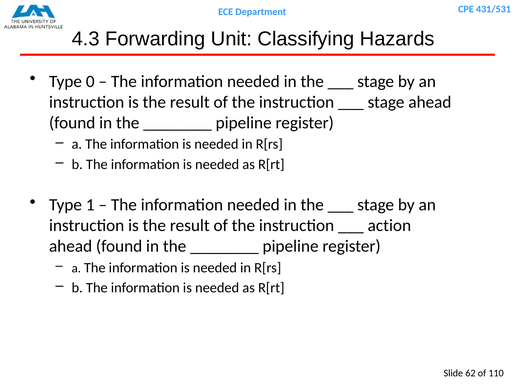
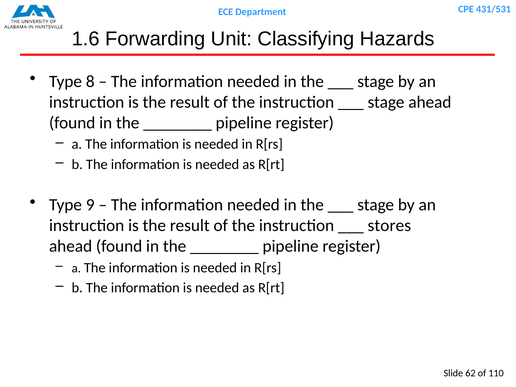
4.3: 4.3 -> 1.6
0: 0 -> 8
1: 1 -> 9
action: action -> stores
